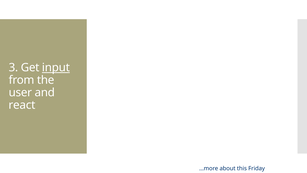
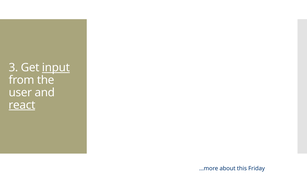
react underline: none -> present
